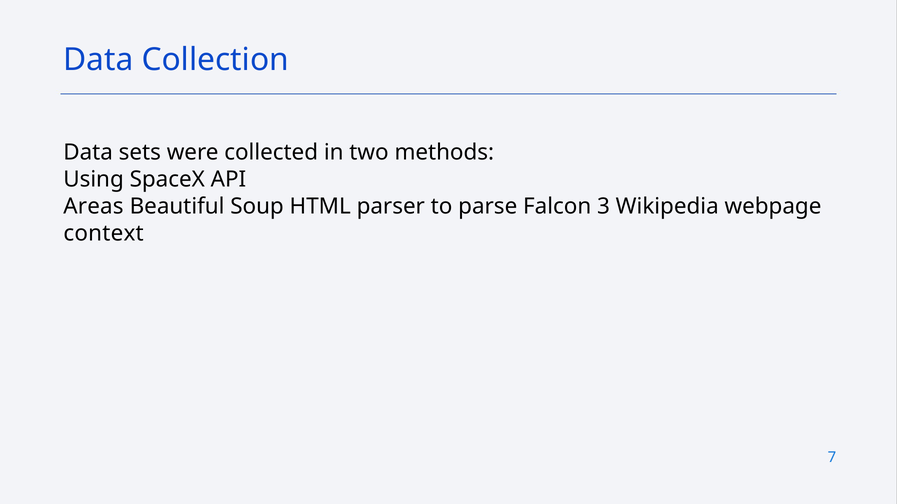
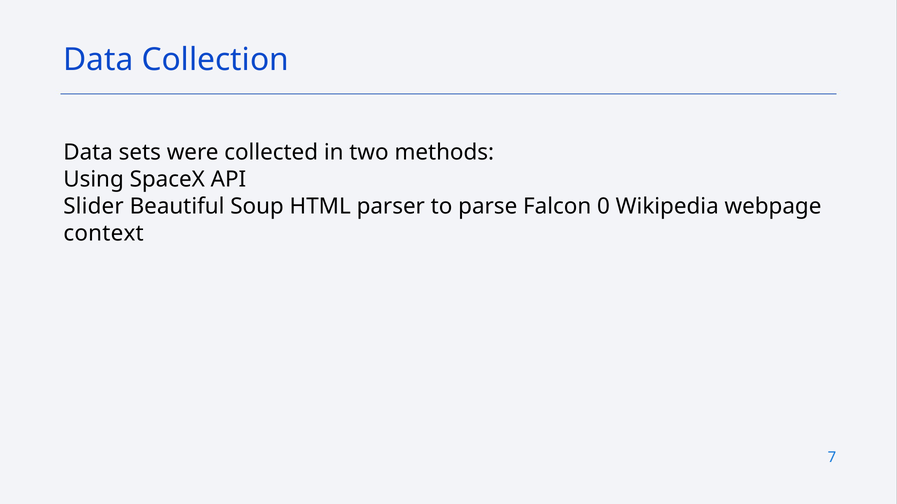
Areas: Areas -> Slider
3: 3 -> 0
